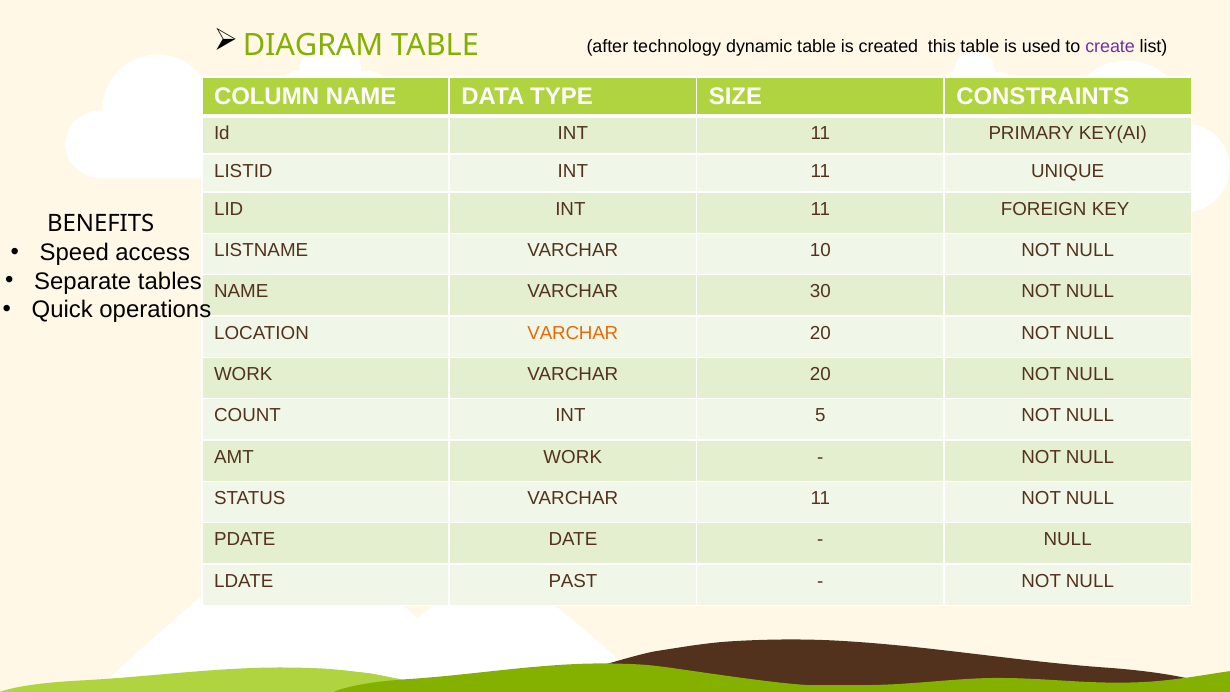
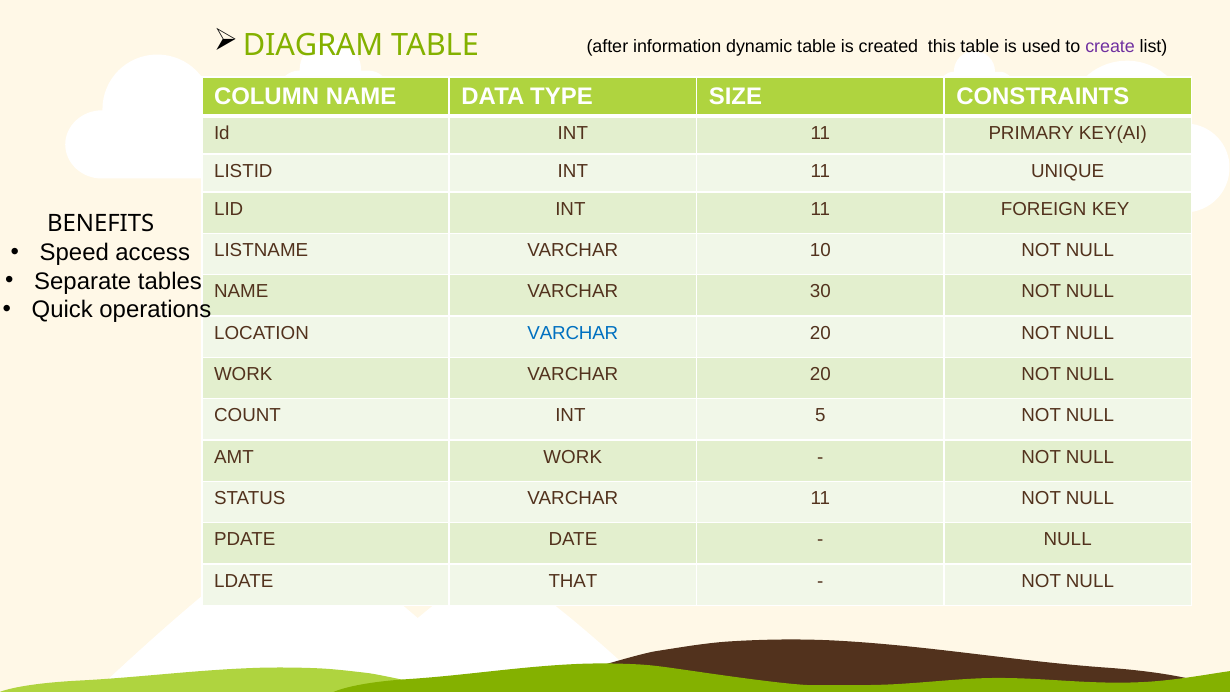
technology: technology -> information
VARCHAR at (573, 333) colour: orange -> blue
PAST: PAST -> THAT
